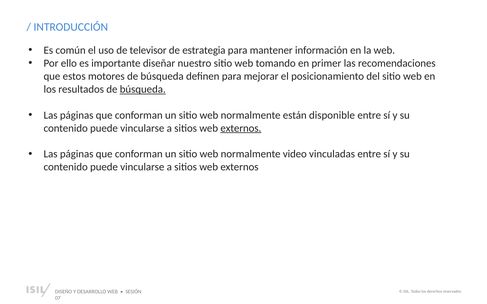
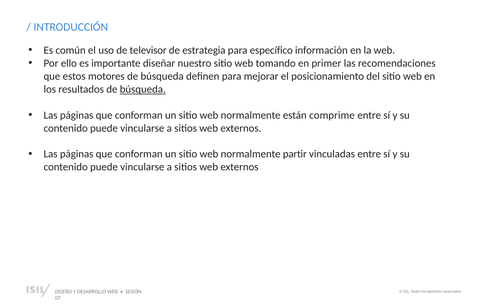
mantener: mantener -> específico
disponible: disponible -> comprime
externos at (241, 128) underline: present -> none
video: video -> partir
